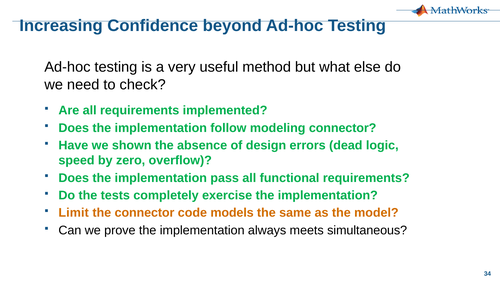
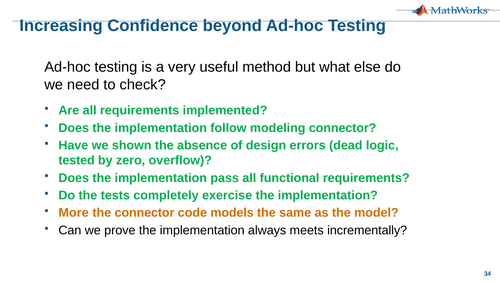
speed: speed -> tested
Limit: Limit -> More
simultaneous: simultaneous -> incrementally
